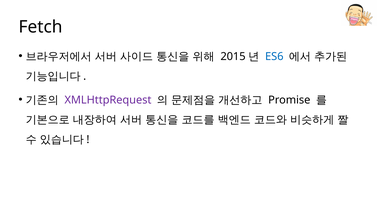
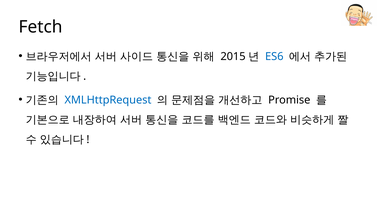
XMLHttpRequest colour: purple -> blue
